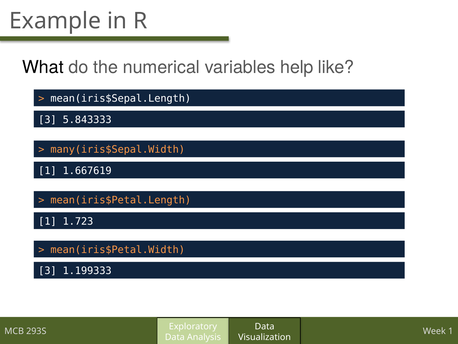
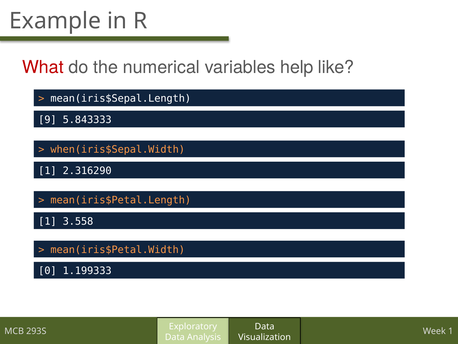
What colour: black -> red
3 at (47, 120): 3 -> 9
many(iris$Sepal.Width: many(iris$Sepal.Width -> when(iris$Sepal.Width
1.667619: 1.667619 -> 2.316290
1.723: 1.723 -> 3.558
3 at (47, 271): 3 -> 0
